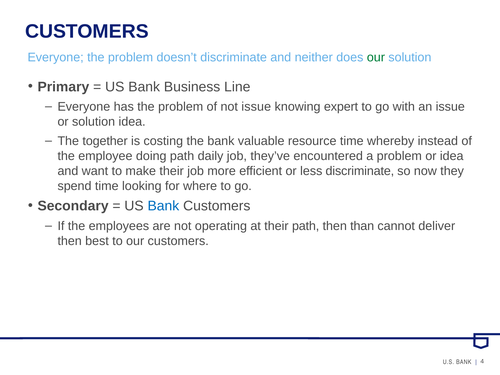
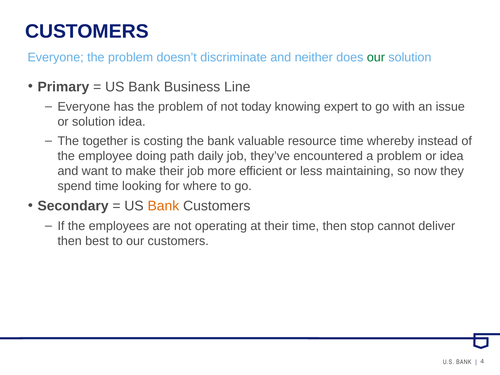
not issue: issue -> today
less discriminate: discriminate -> maintaining
Bank at (163, 206) colour: blue -> orange
their path: path -> time
than: than -> stop
